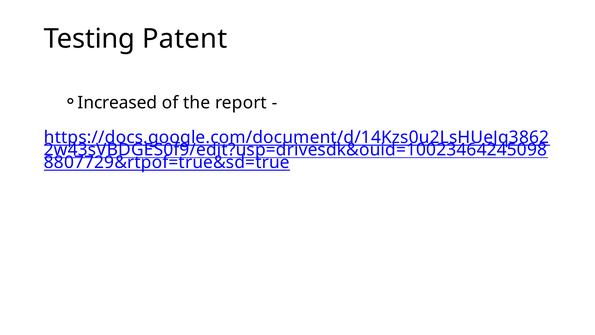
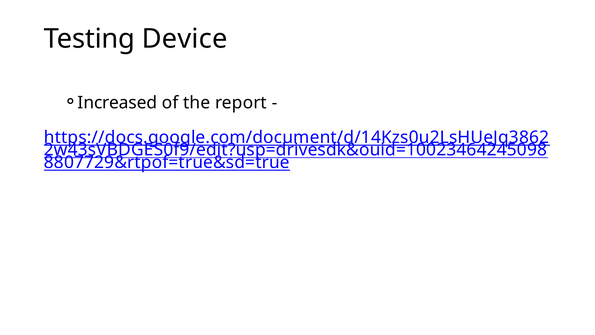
Patent: Patent -> Device
